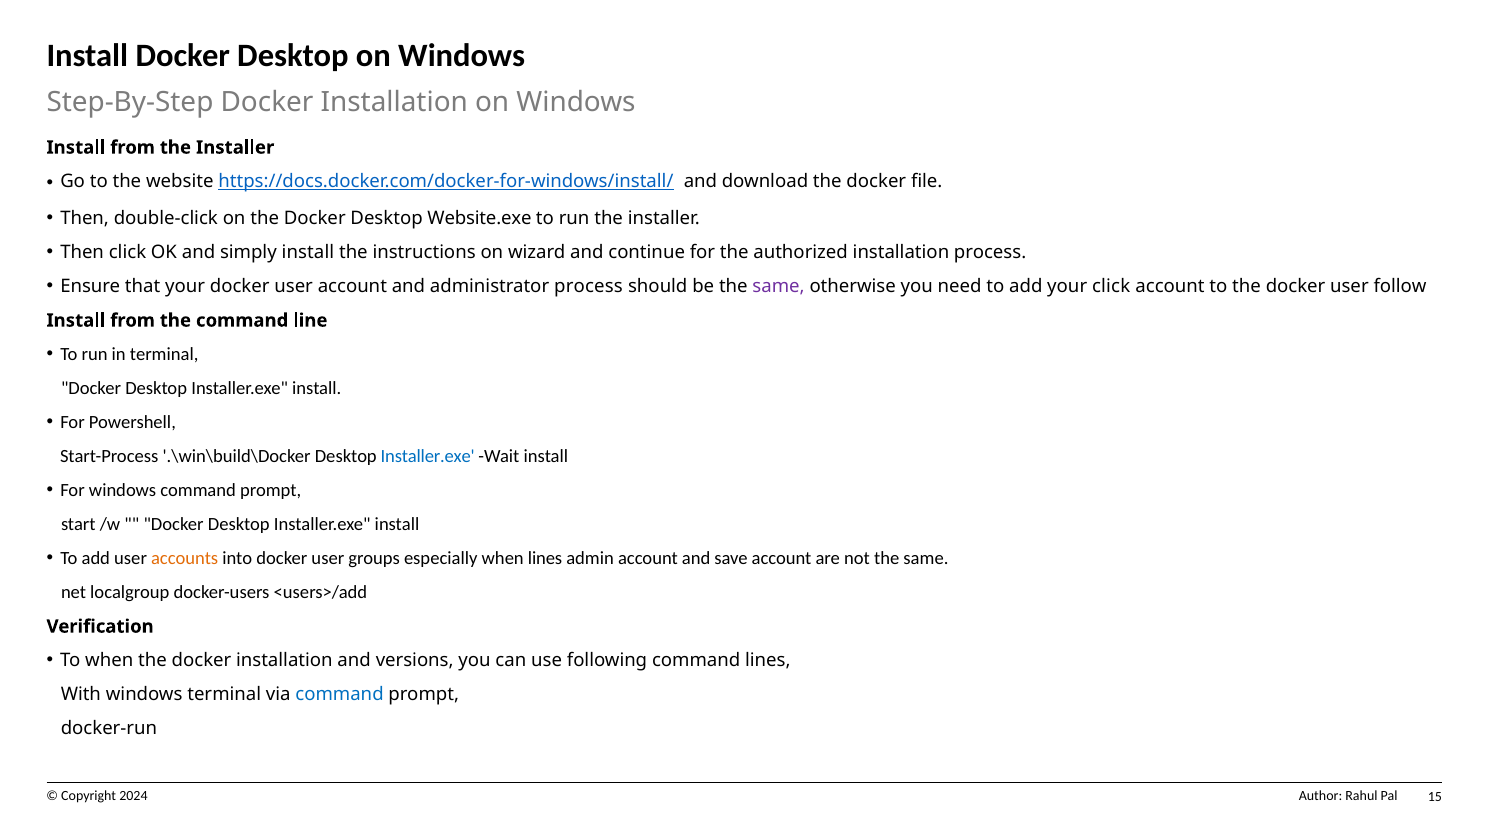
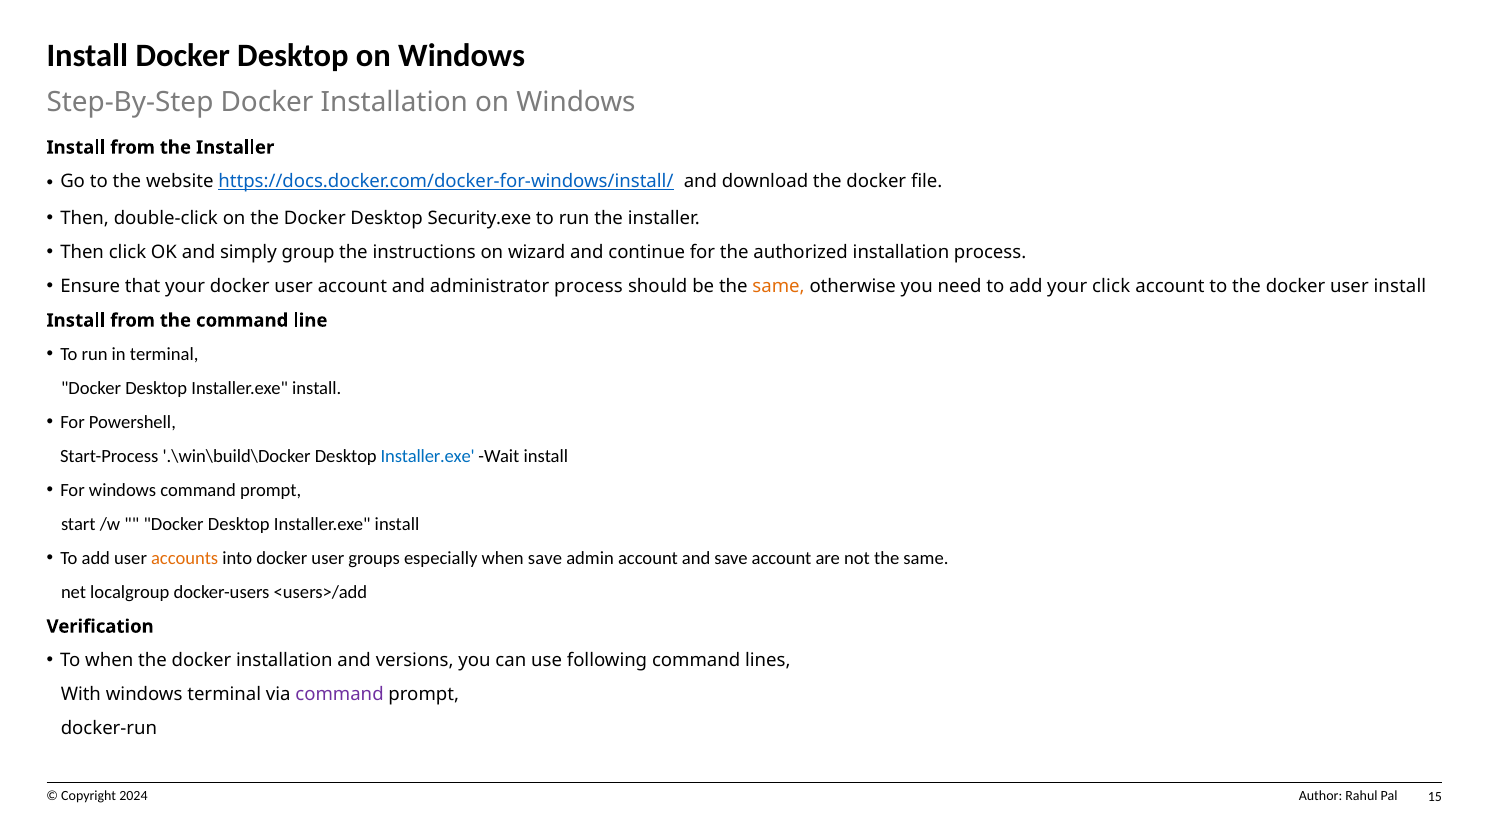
Website.exe: Website.exe -> Security.exe
simply install: install -> group
same at (779, 286) colour: purple -> orange
user follow: follow -> install
when lines: lines -> save
command at (340, 694) colour: blue -> purple
